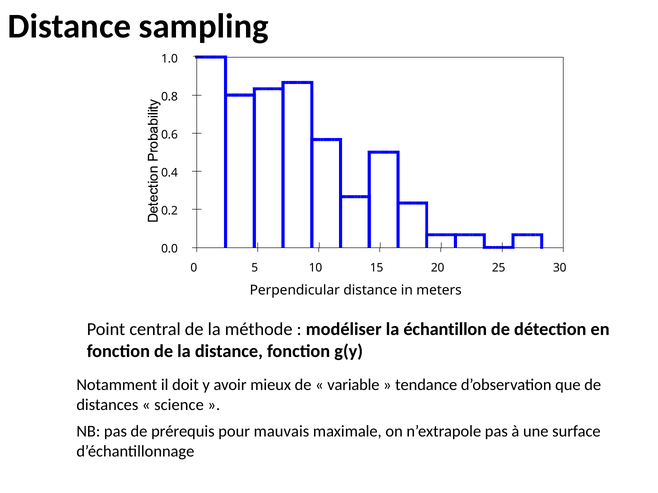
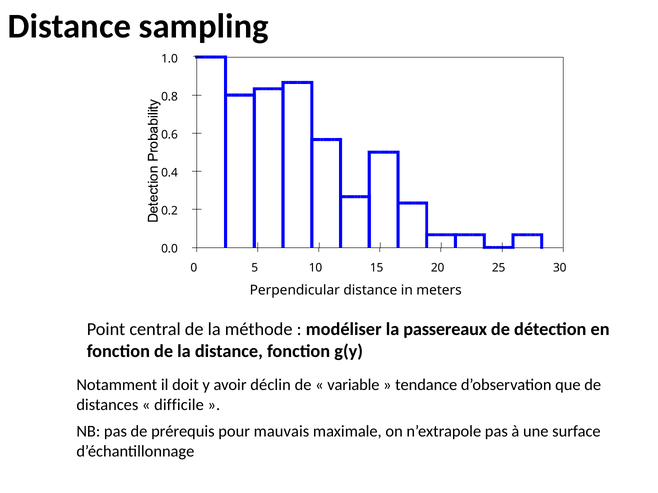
échantillon: échantillon -> passereaux
mieux: mieux -> déclin
science: science -> difficile
